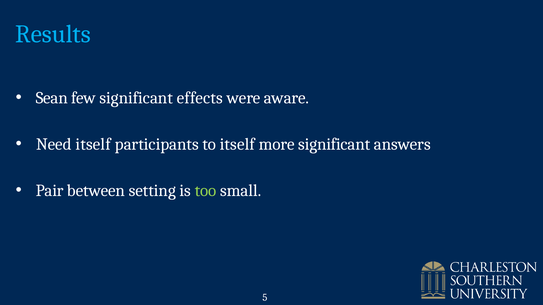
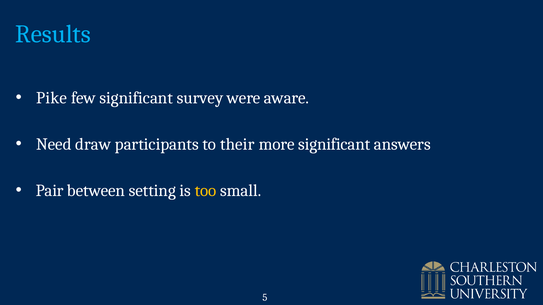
Sean: Sean -> Pike
effects: effects -> survey
Need itself: itself -> draw
to itself: itself -> their
too colour: light green -> yellow
